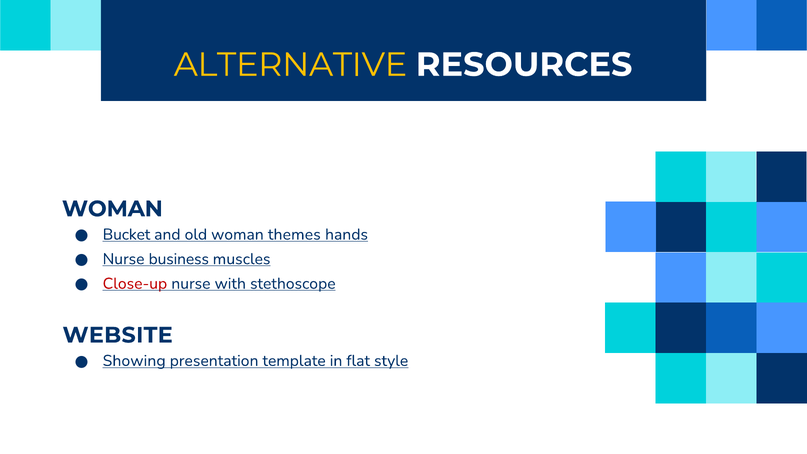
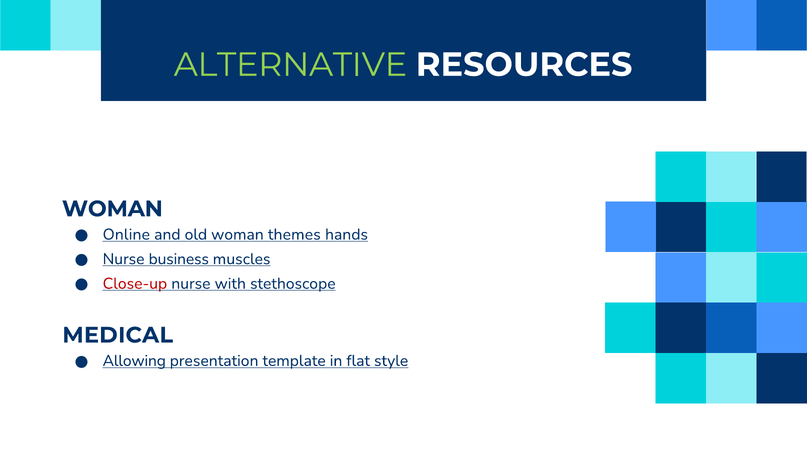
ALTERNATIVE colour: yellow -> light green
Bucket: Bucket -> Online
WEBSITE: WEBSITE -> MEDICAL
Showing: Showing -> Allowing
